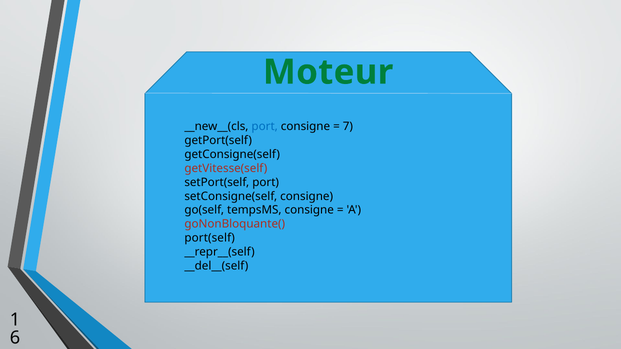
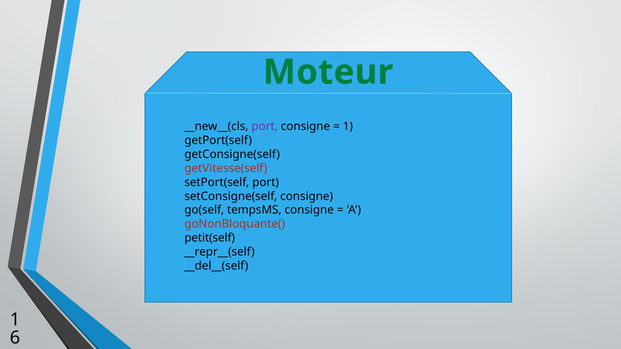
port at (265, 127) colour: blue -> purple
7 at (348, 127): 7 -> 1
port(self: port(self -> petit(self
